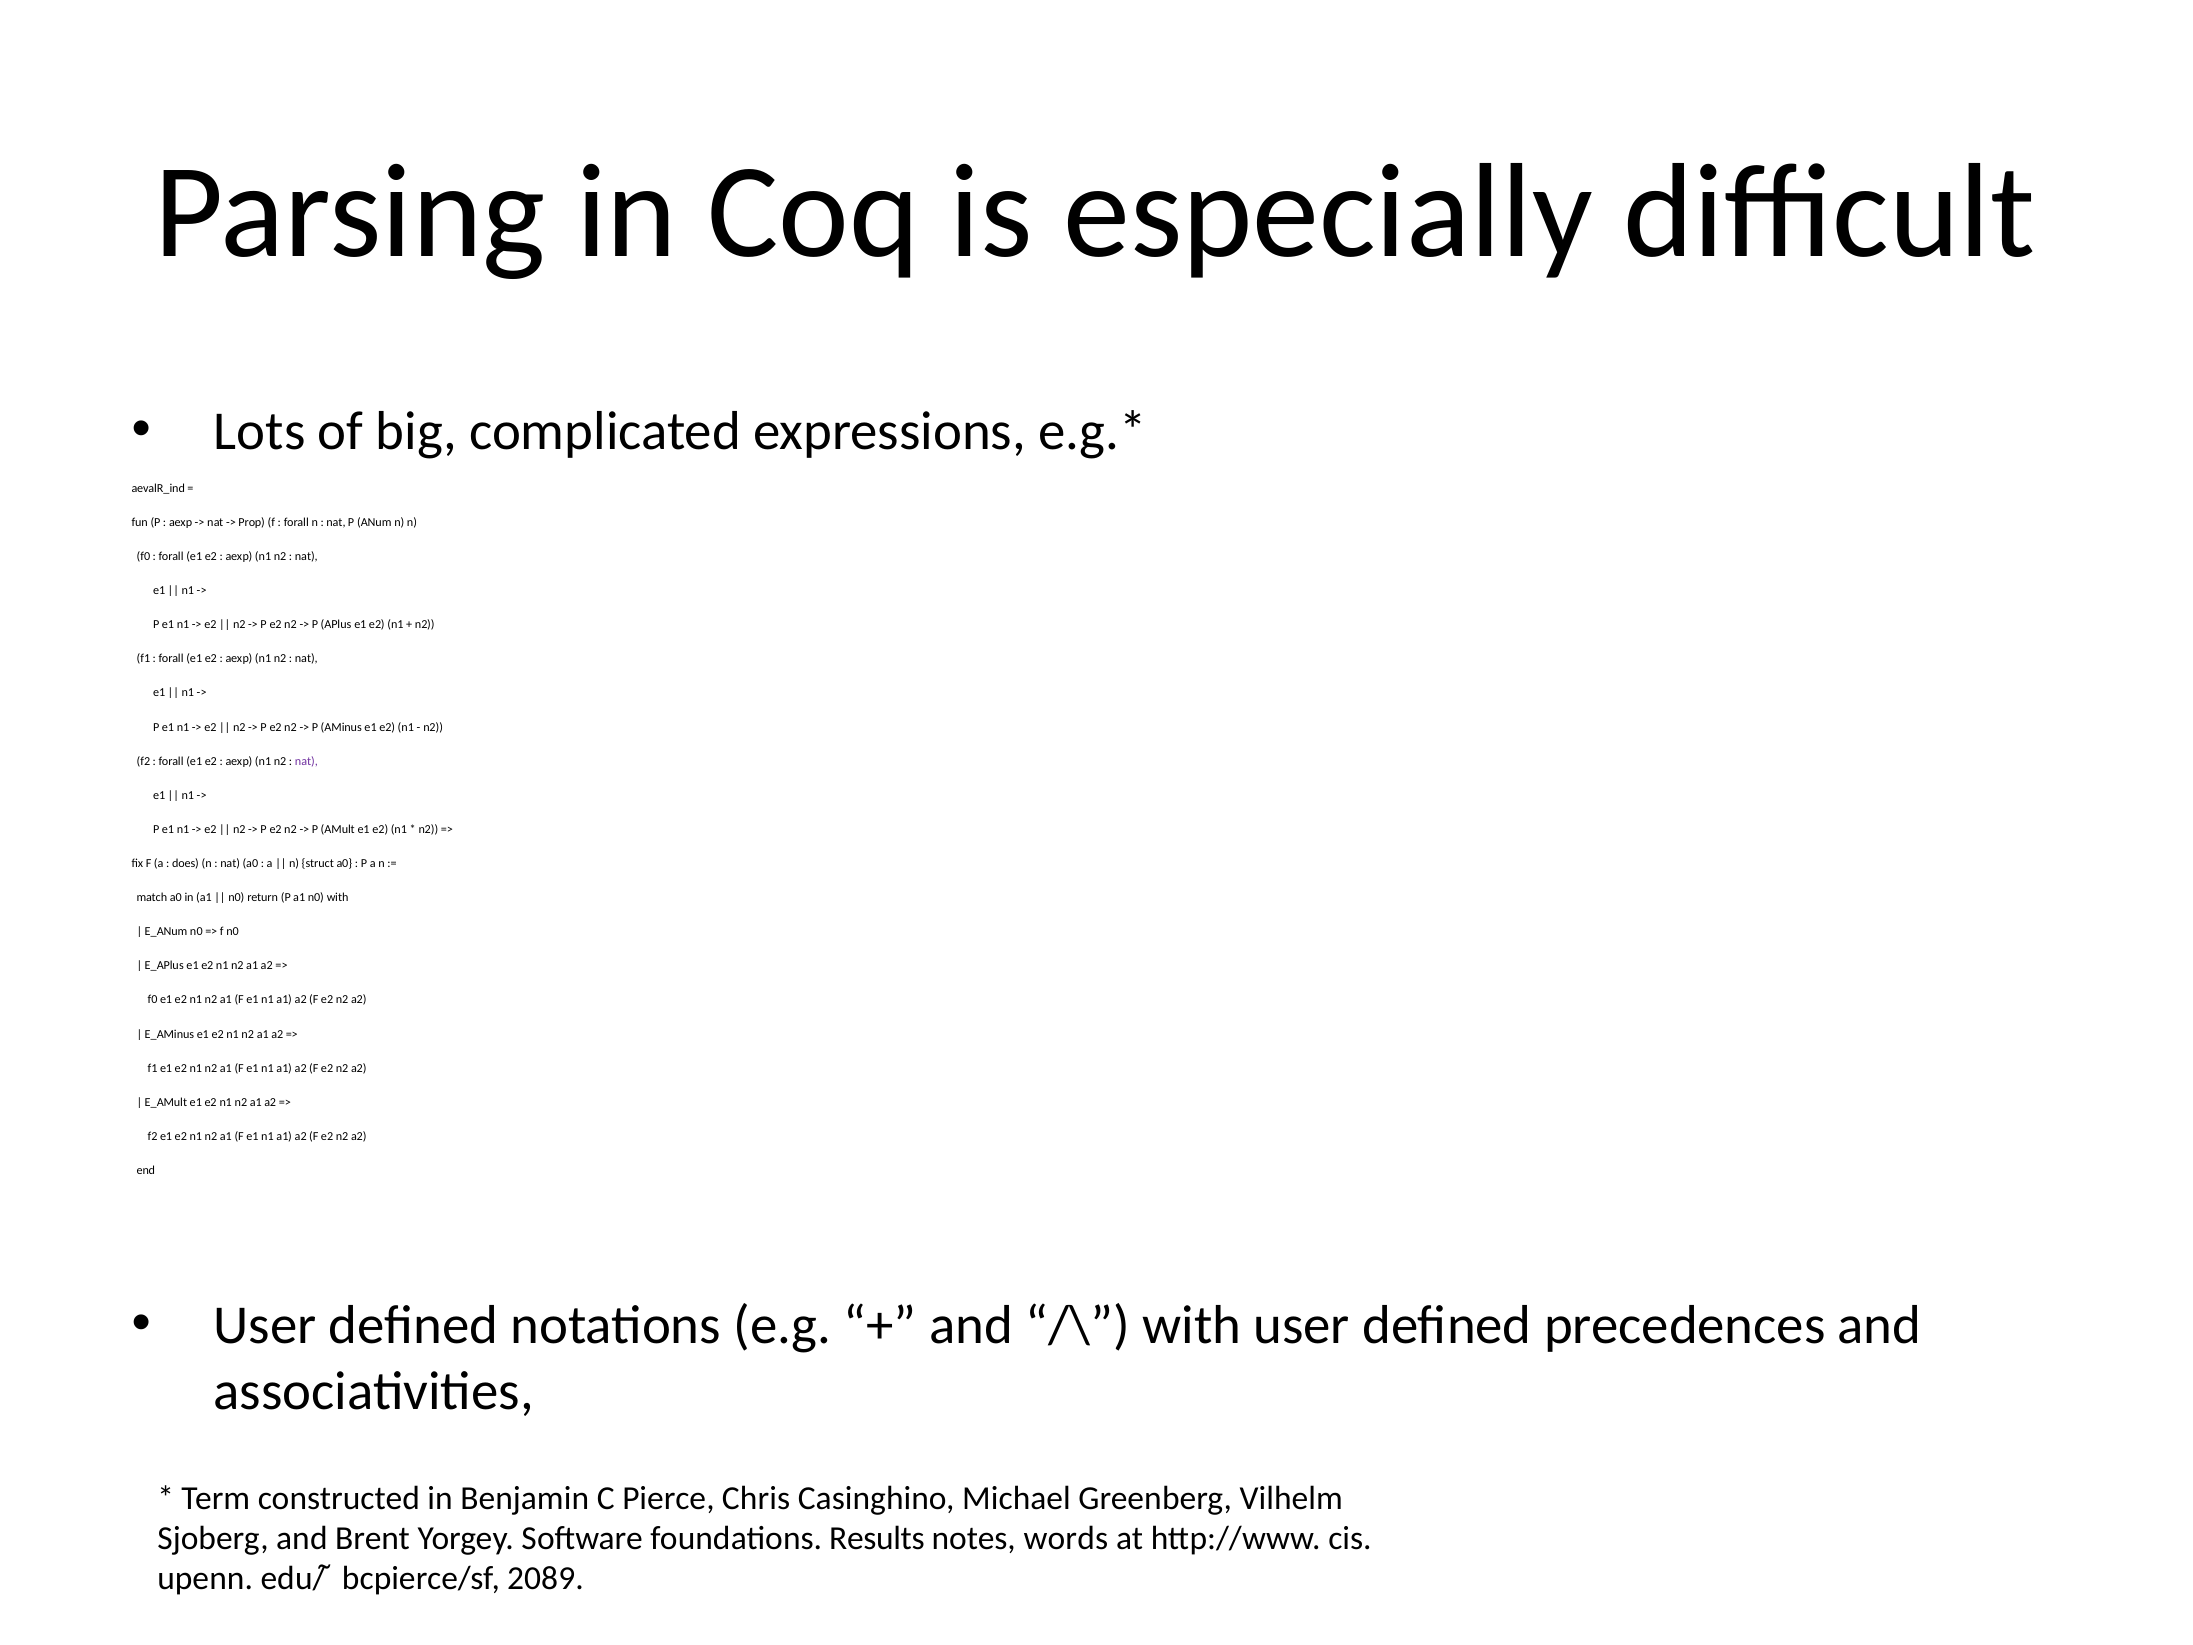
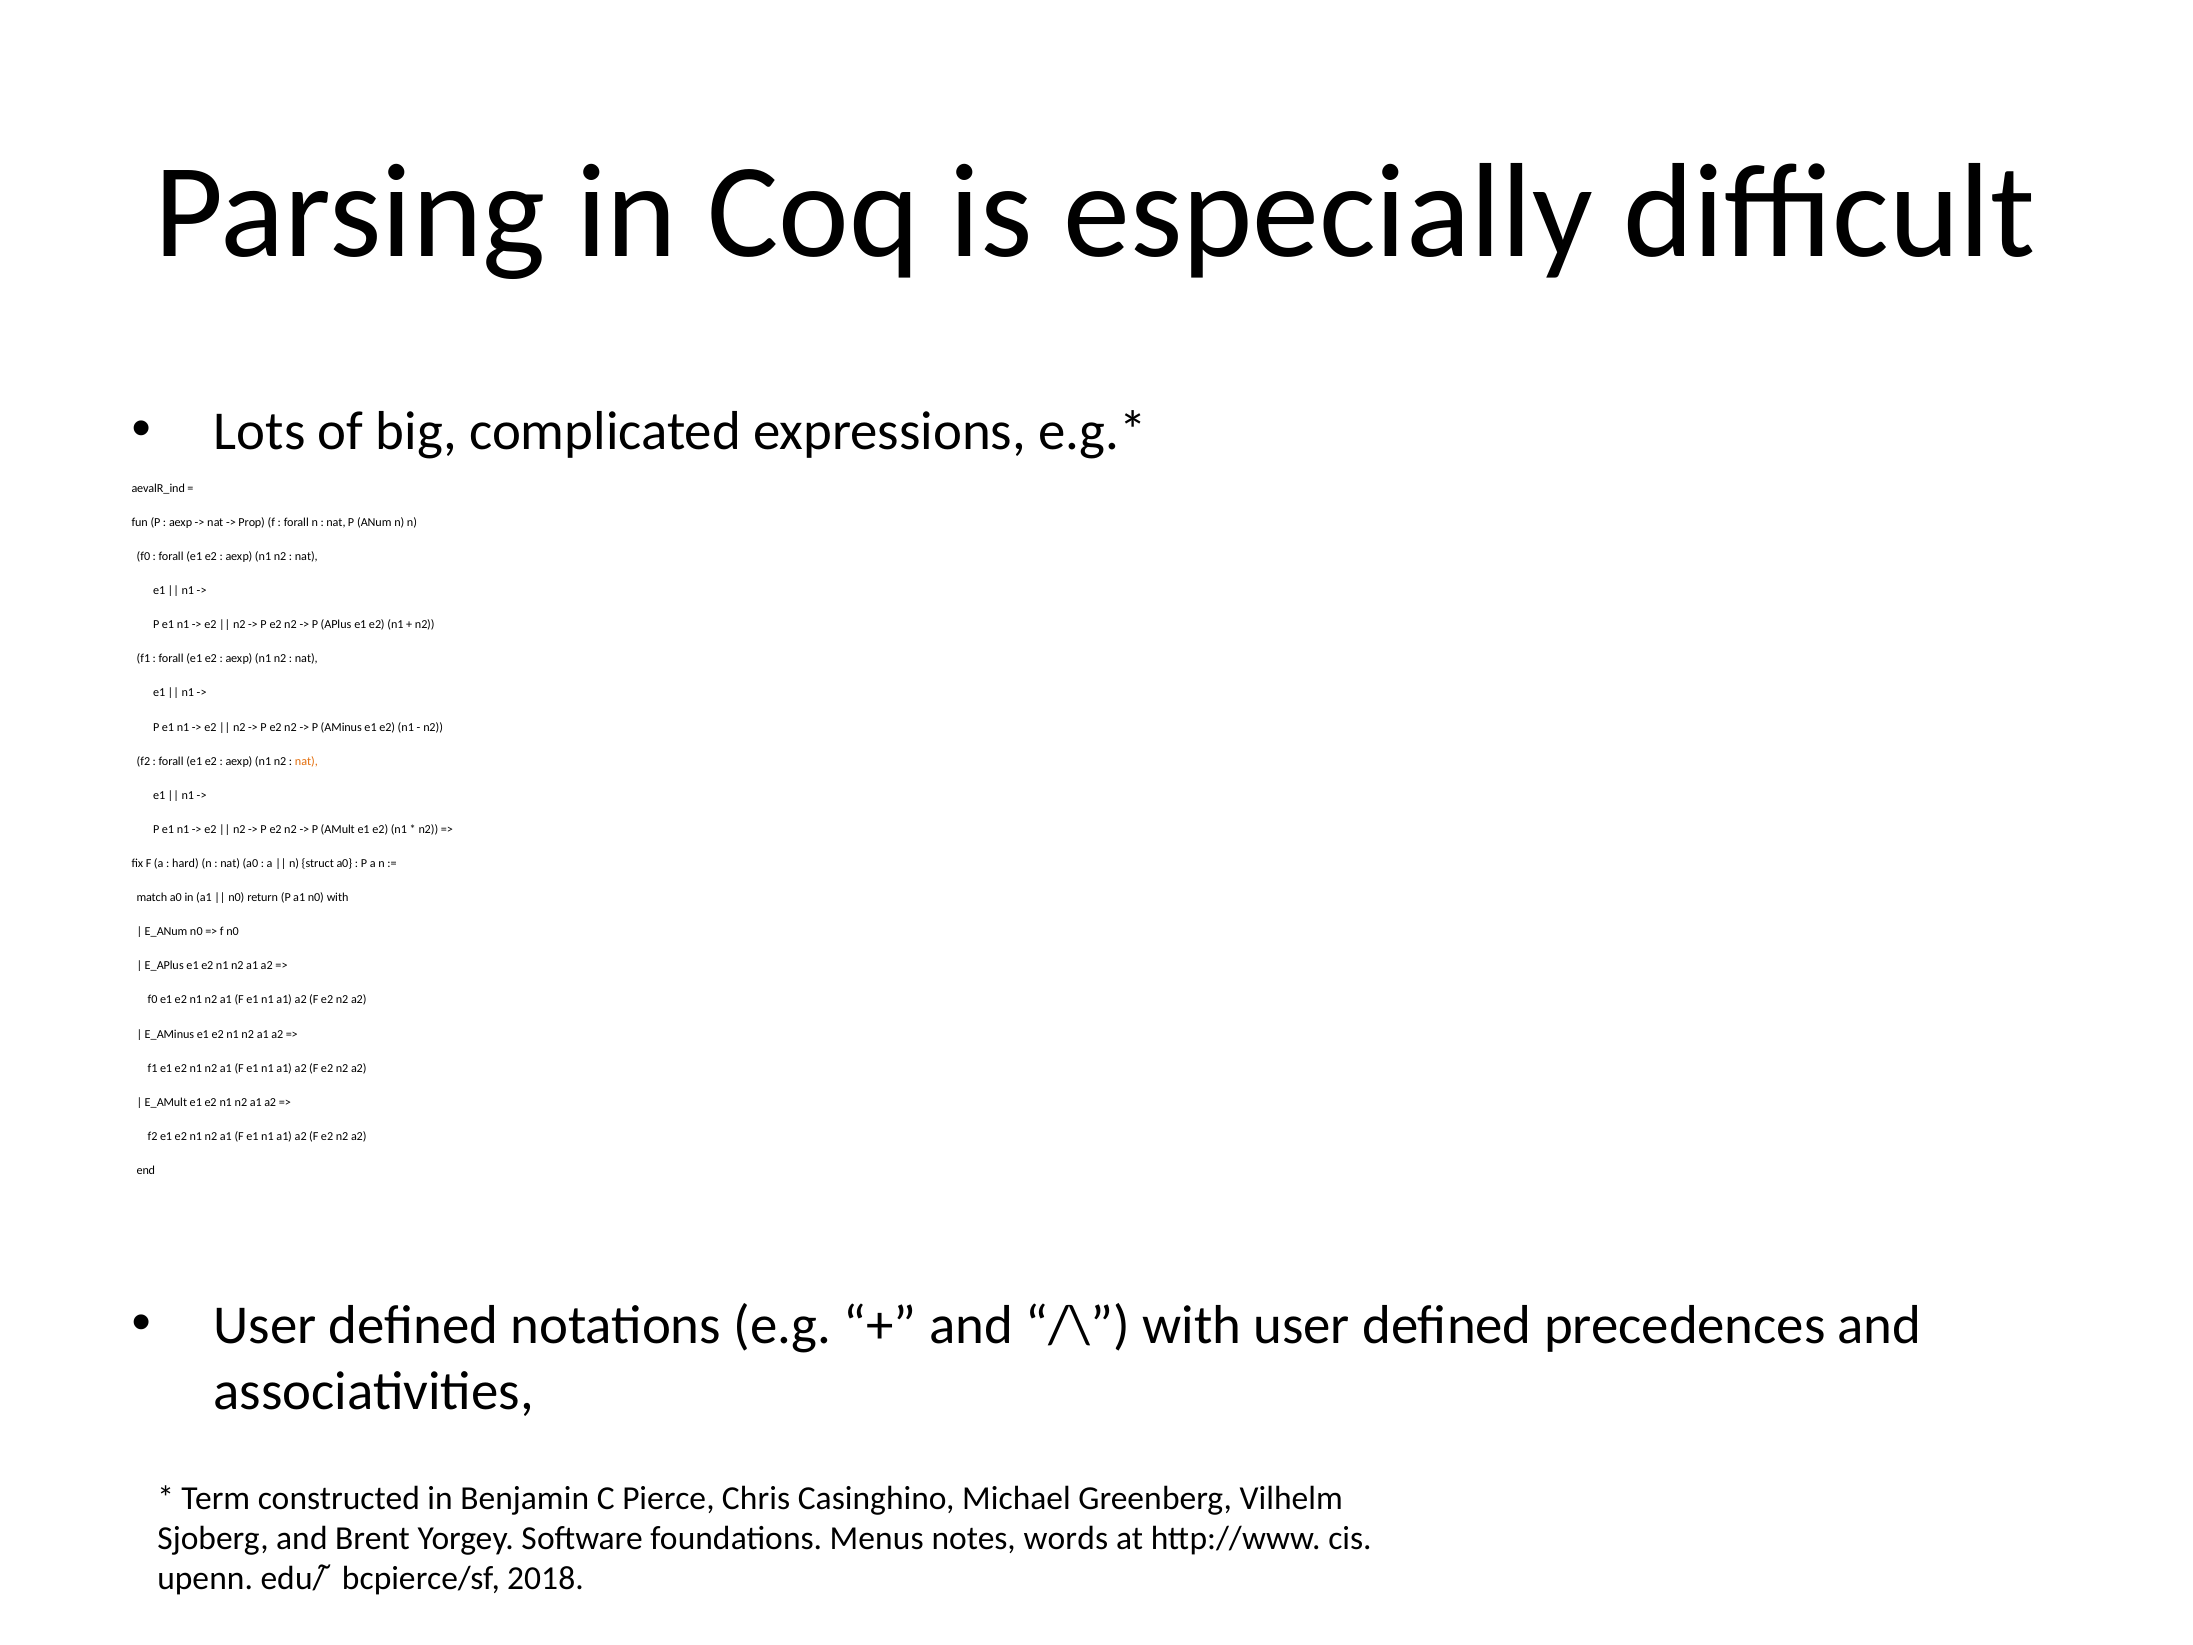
nat at (306, 761) colour: purple -> orange
does: does -> hard
Results: Results -> Menus
2089: 2089 -> 2018
